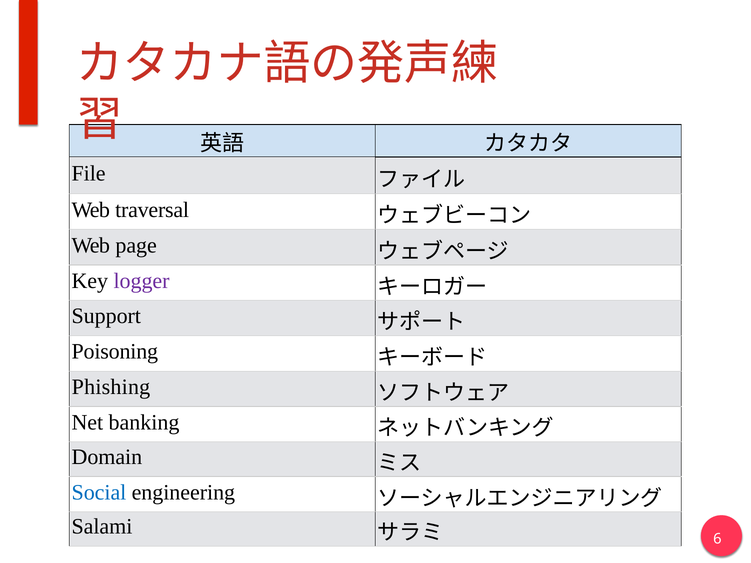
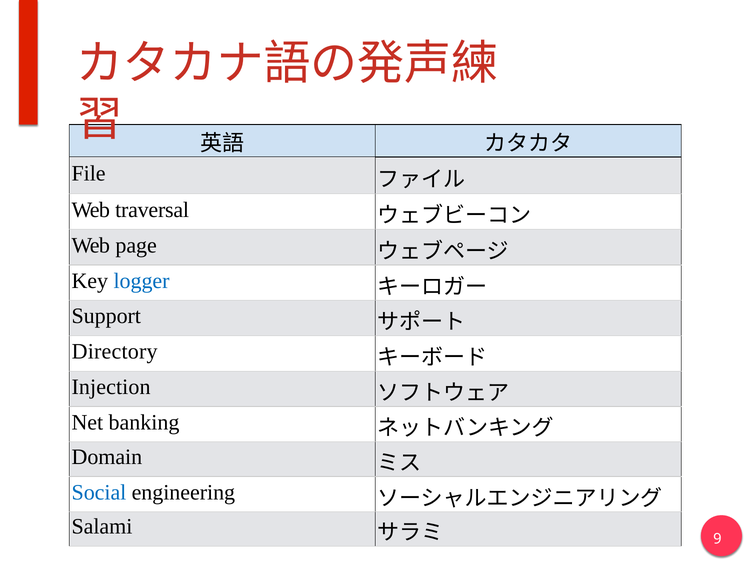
logger colour: purple -> blue
Poisoning: Poisoning -> Directory
Phishing: Phishing -> Injection
6: 6 -> 9
